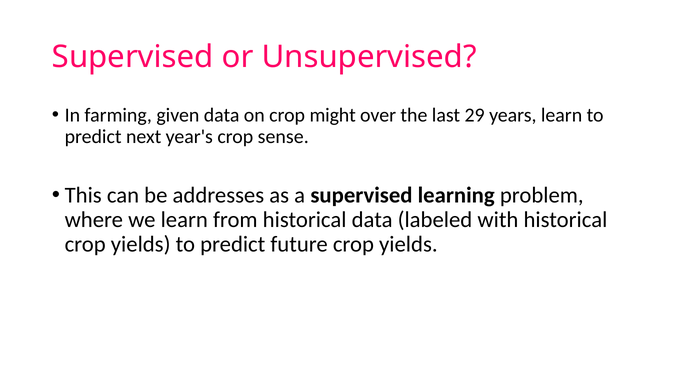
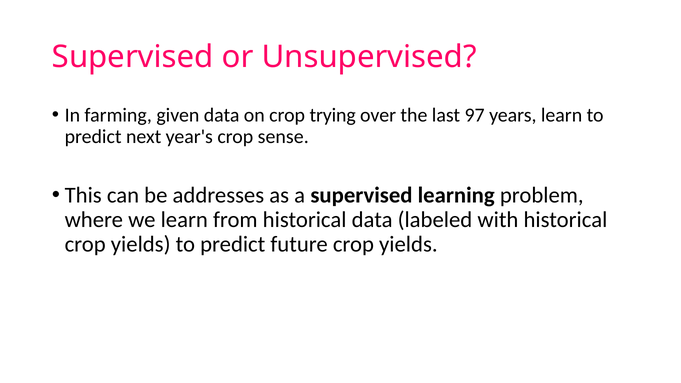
might: might -> trying
29: 29 -> 97
